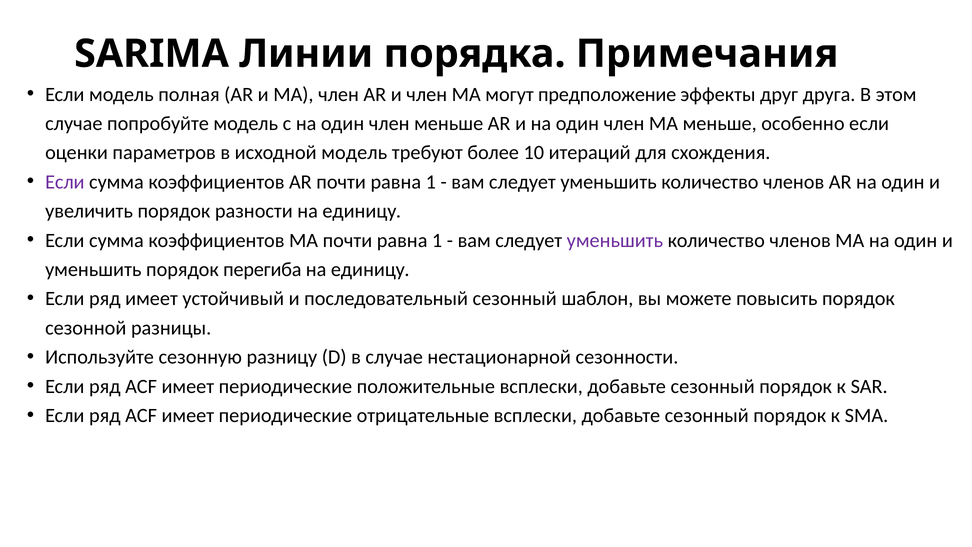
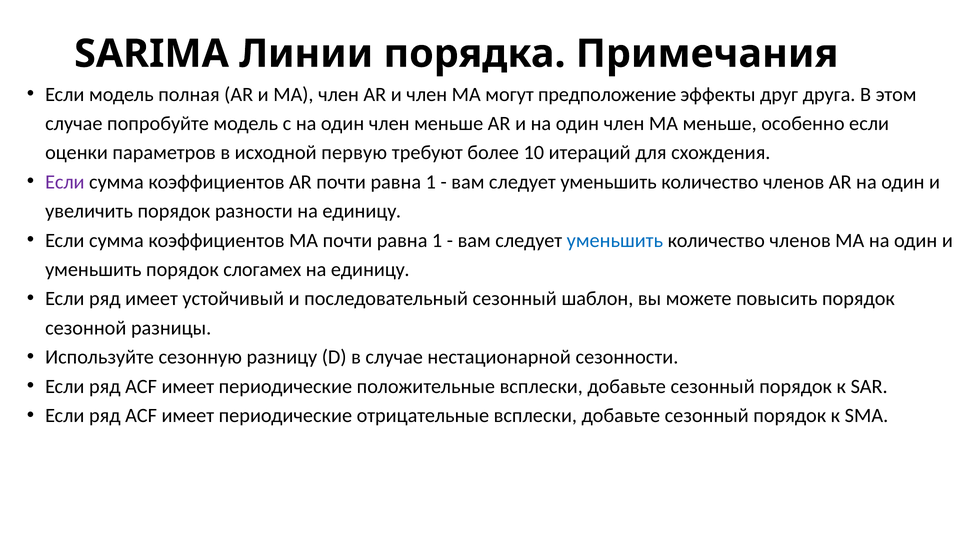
исходной модель: модель -> первую
уменьшить at (615, 240) colour: purple -> blue
перегиба: перегиба -> слогамех
